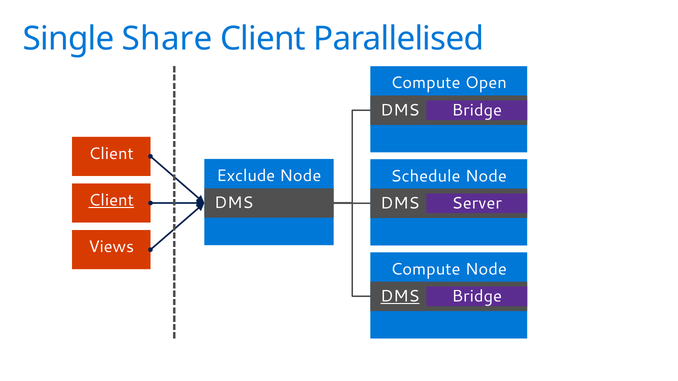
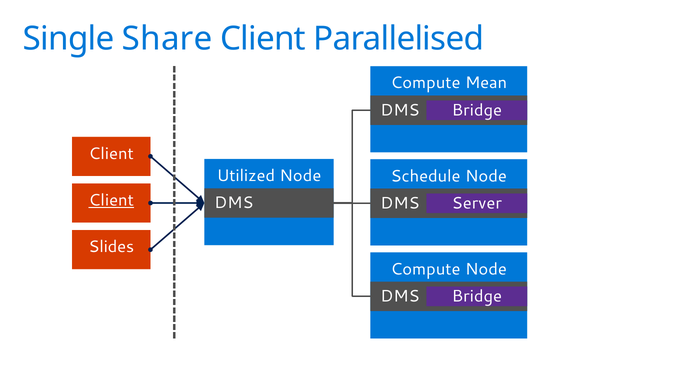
Open: Open -> Mean
Exclude: Exclude -> Utilized
Views: Views -> Slides
DMS at (400, 297) underline: present -> none
